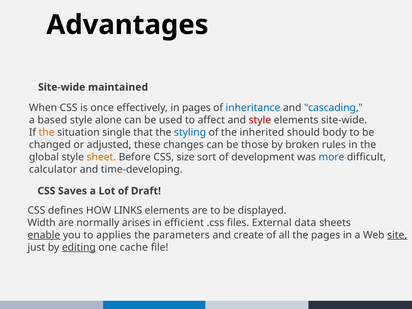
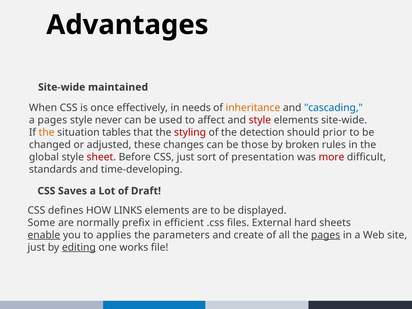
in pages: pages -> needs
inheritance colour: blue -> orange
a based: based -> pages
alone: alone -> never
single: single -> tables
styling colour: blue -> red
inherited: inherited -> detection
body: body -> prior
sheet colour: orange -> red
CSS size: size -> just
development: development -> presentation
more colour: blue -> red
calculator: calculator -> standards
Width: Width -> Some
arises: arises -> prefix
data: data -> hard
pages at (326, 235) underline: none -> present
site underline: present -> none
cache: cache -> works
